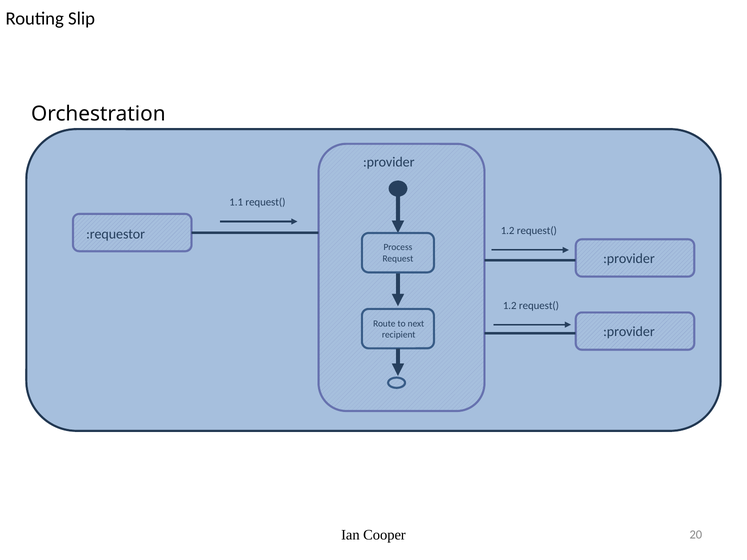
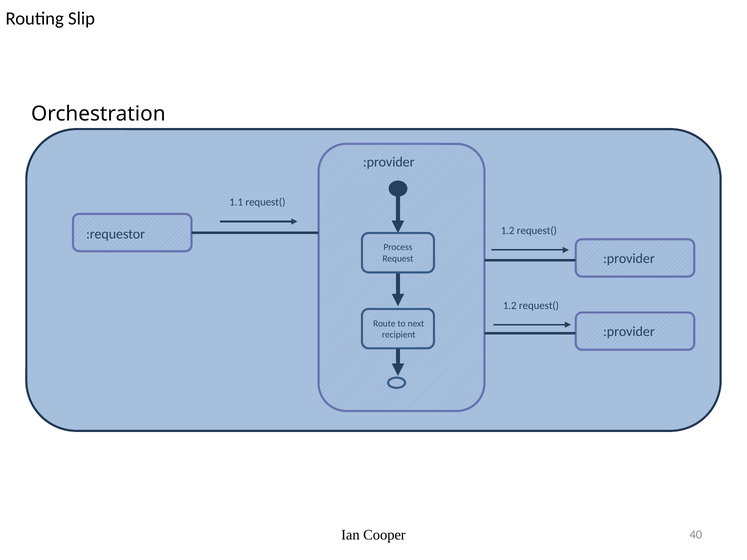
20: 20 -> 40
